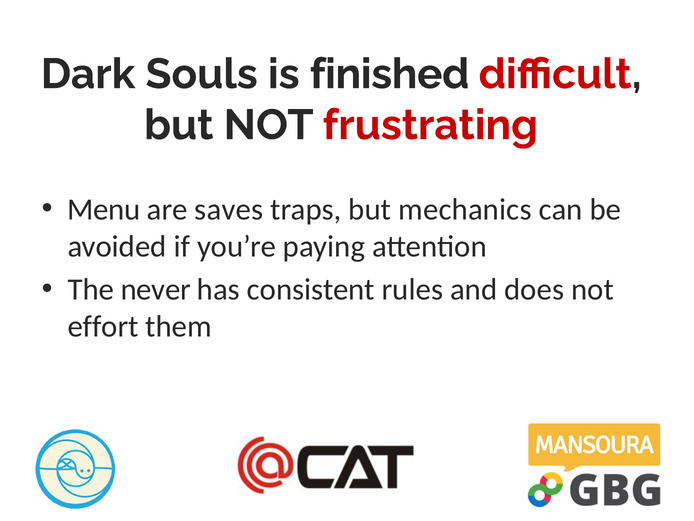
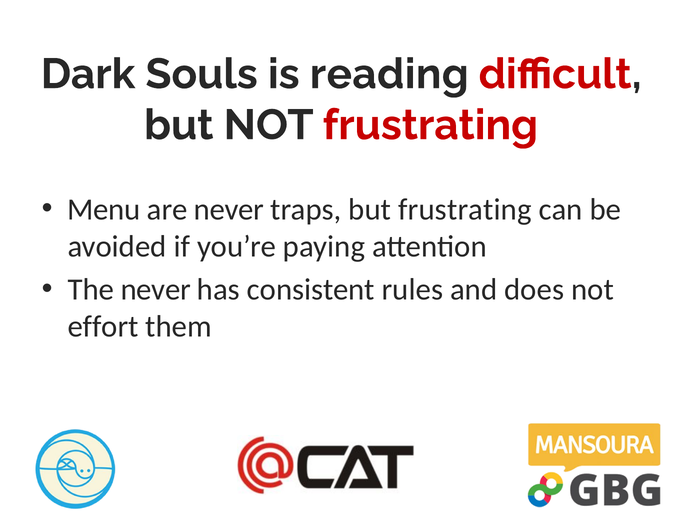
finished: finished -> reading
are saves: saves -> never
but mechanics: mechanics -> frustrating
